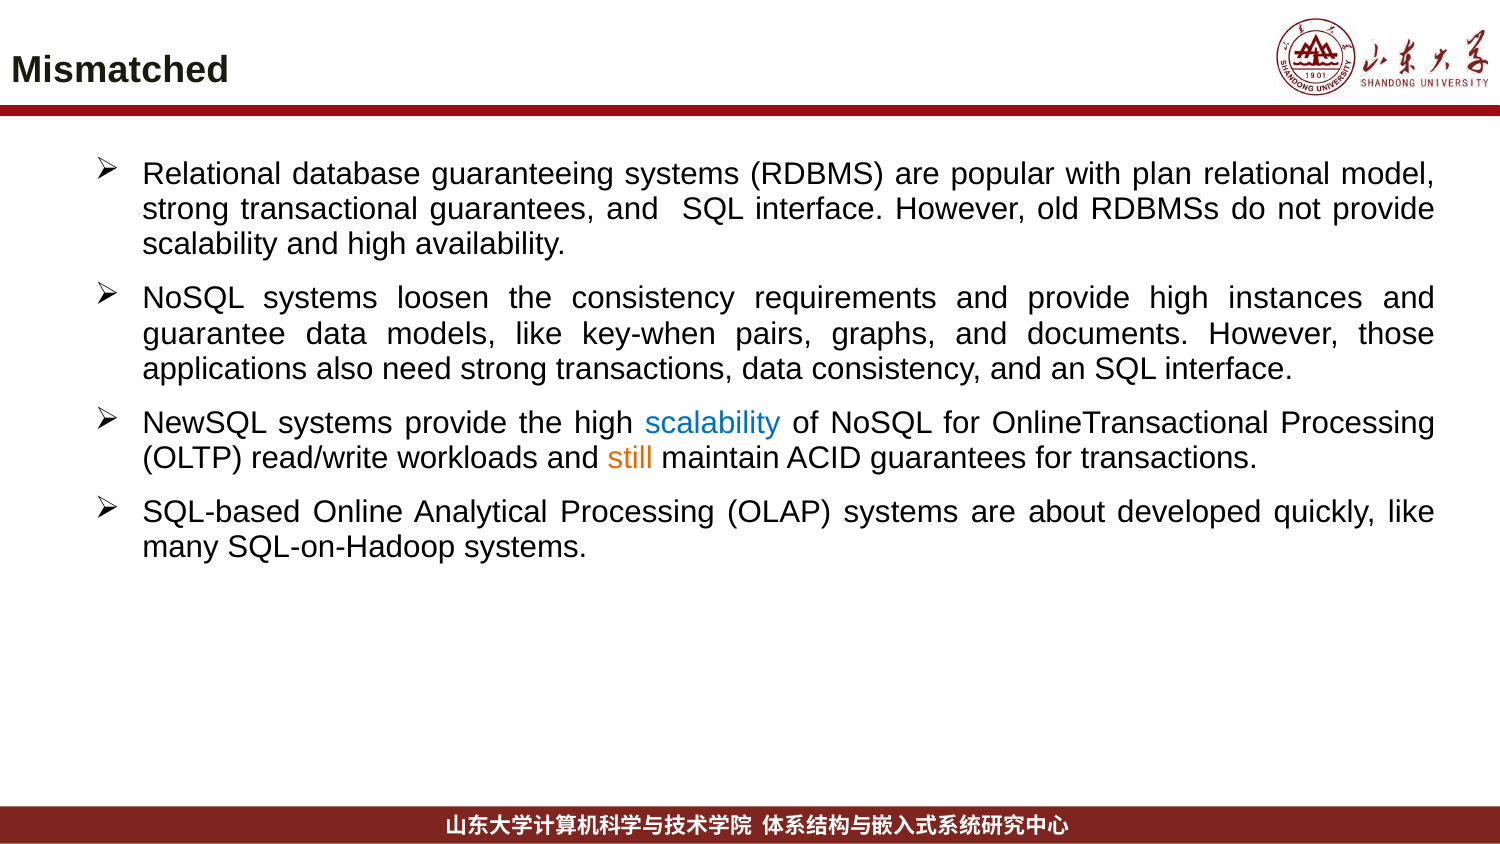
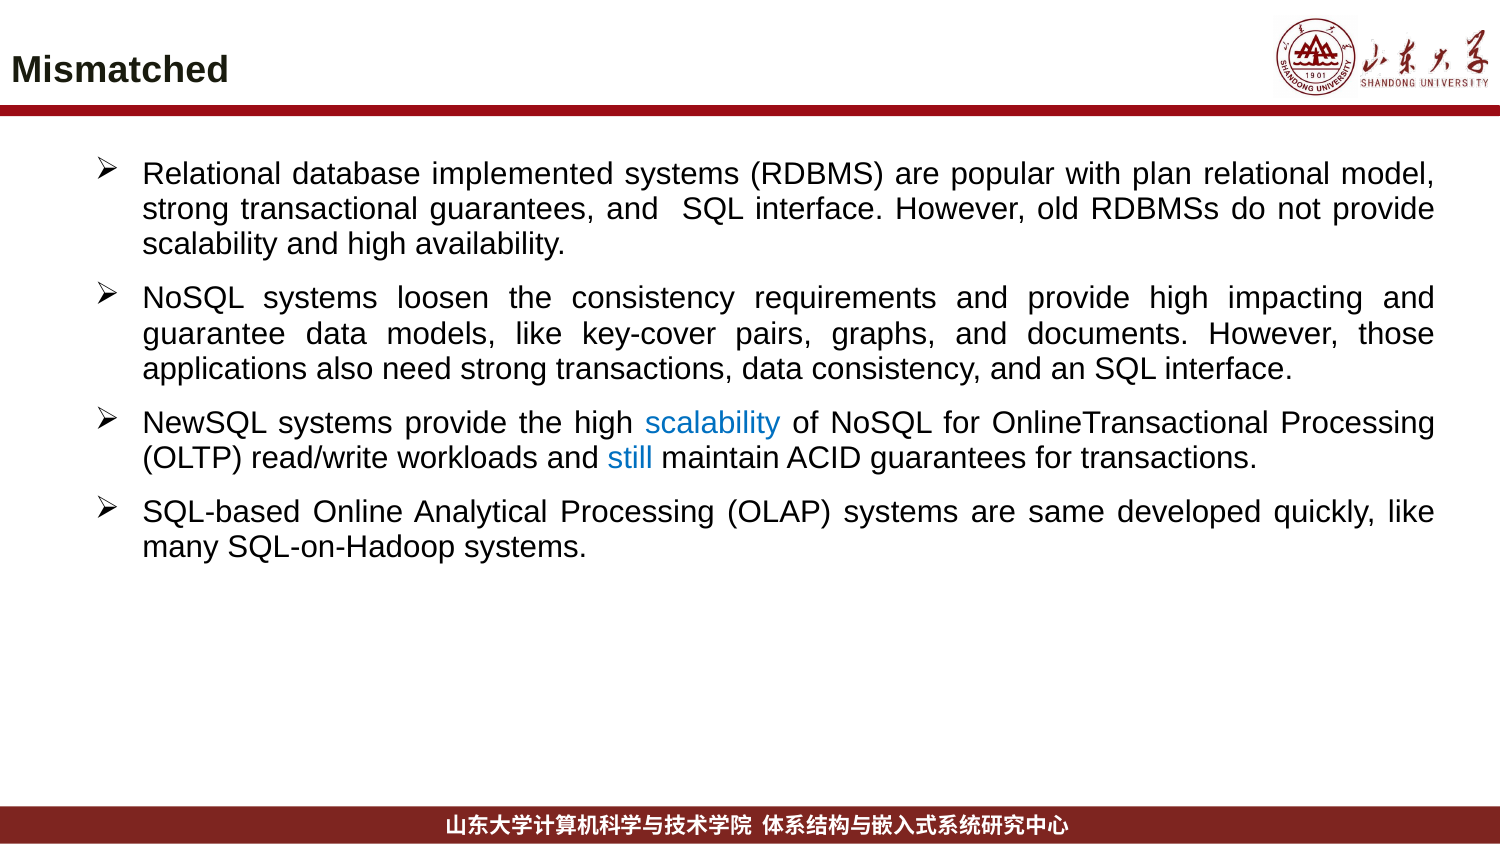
guaranteeing: guaranteeing -> implemented
instances: instances -> impacting
key-when: key-when -> key-cover
still colour: orange -> blue
about: about -> same
